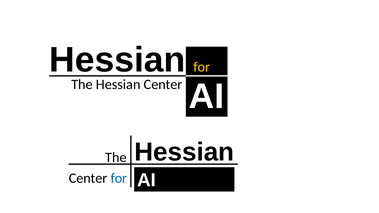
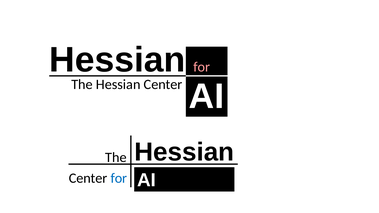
for at (202, 67) colour: yellow -> pink
